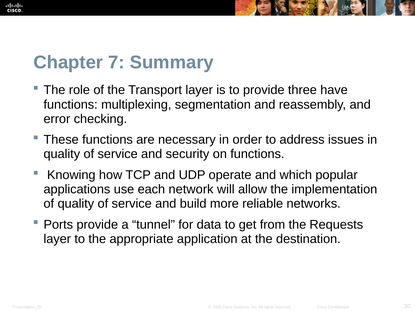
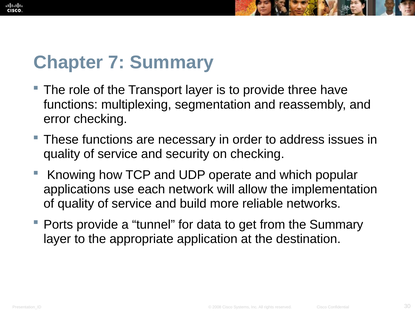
on functions: functions -> checking
the Requests: Requests -> Summary
